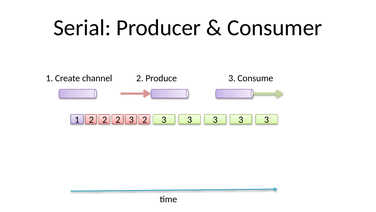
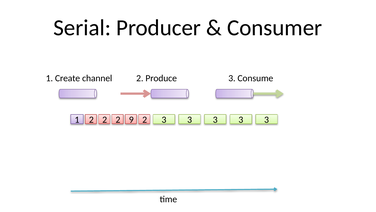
2 2 3: 3 -> 9
